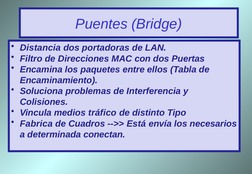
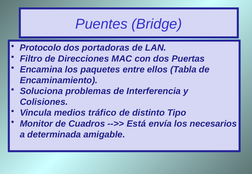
Distancia: Distancia -> Protocolo
Fabrica: Fabrica -> Monitor
conectan: conectan -> amigable
